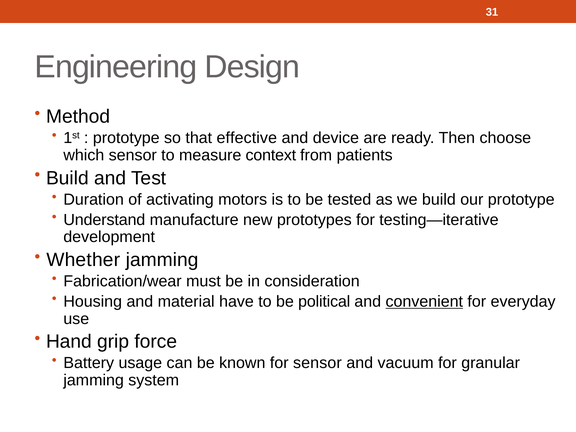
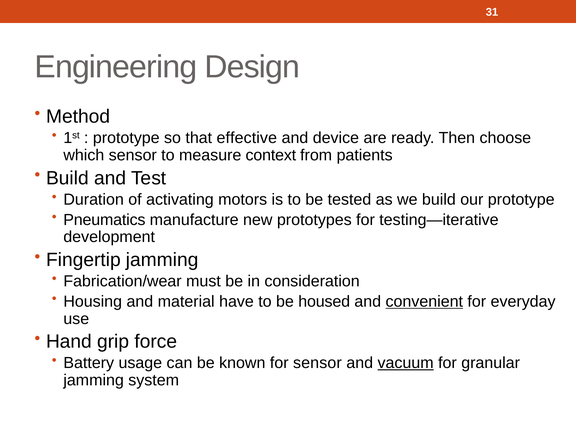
Understand: Understand -> Pneumatics
Whether: Whether -> Fingertip
political: political -> housed
vacuum underline: none -> present
